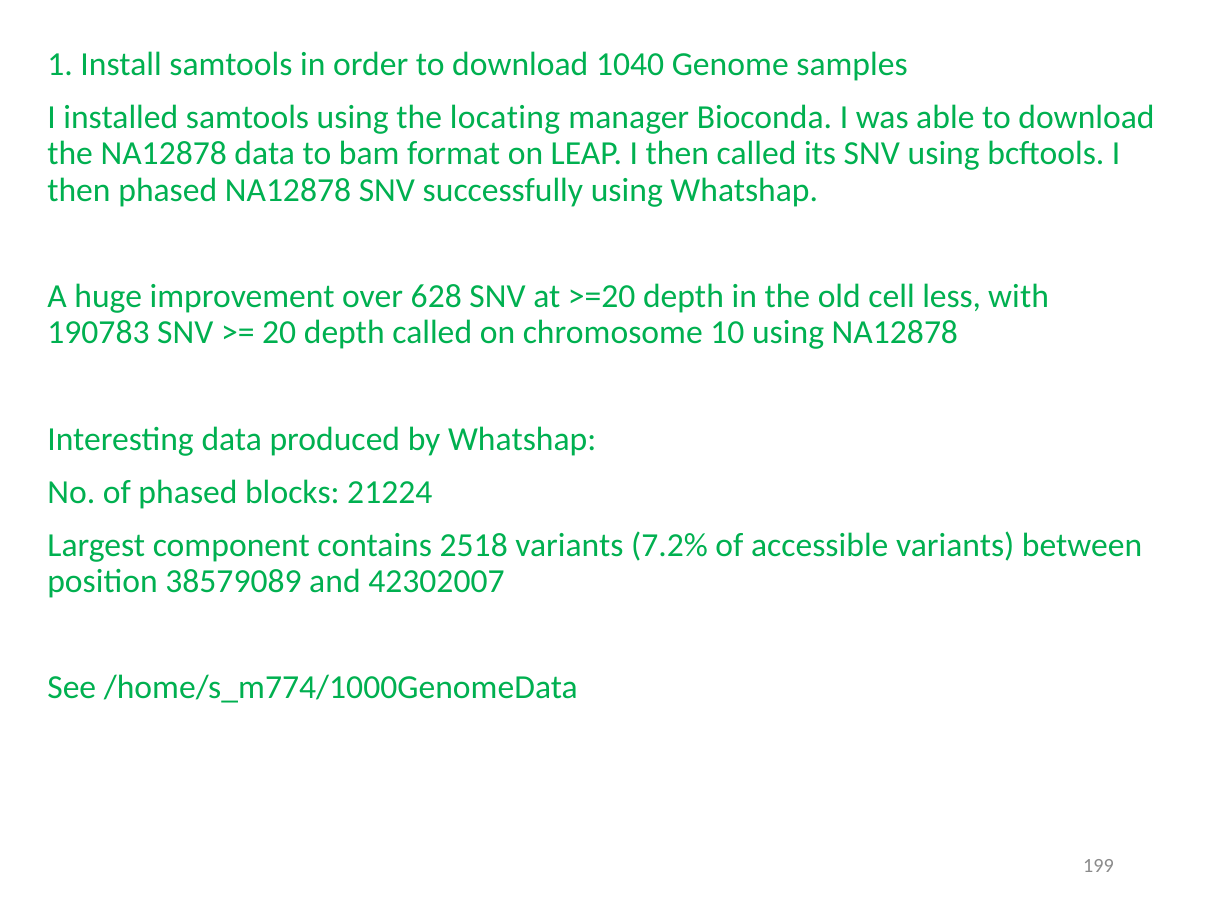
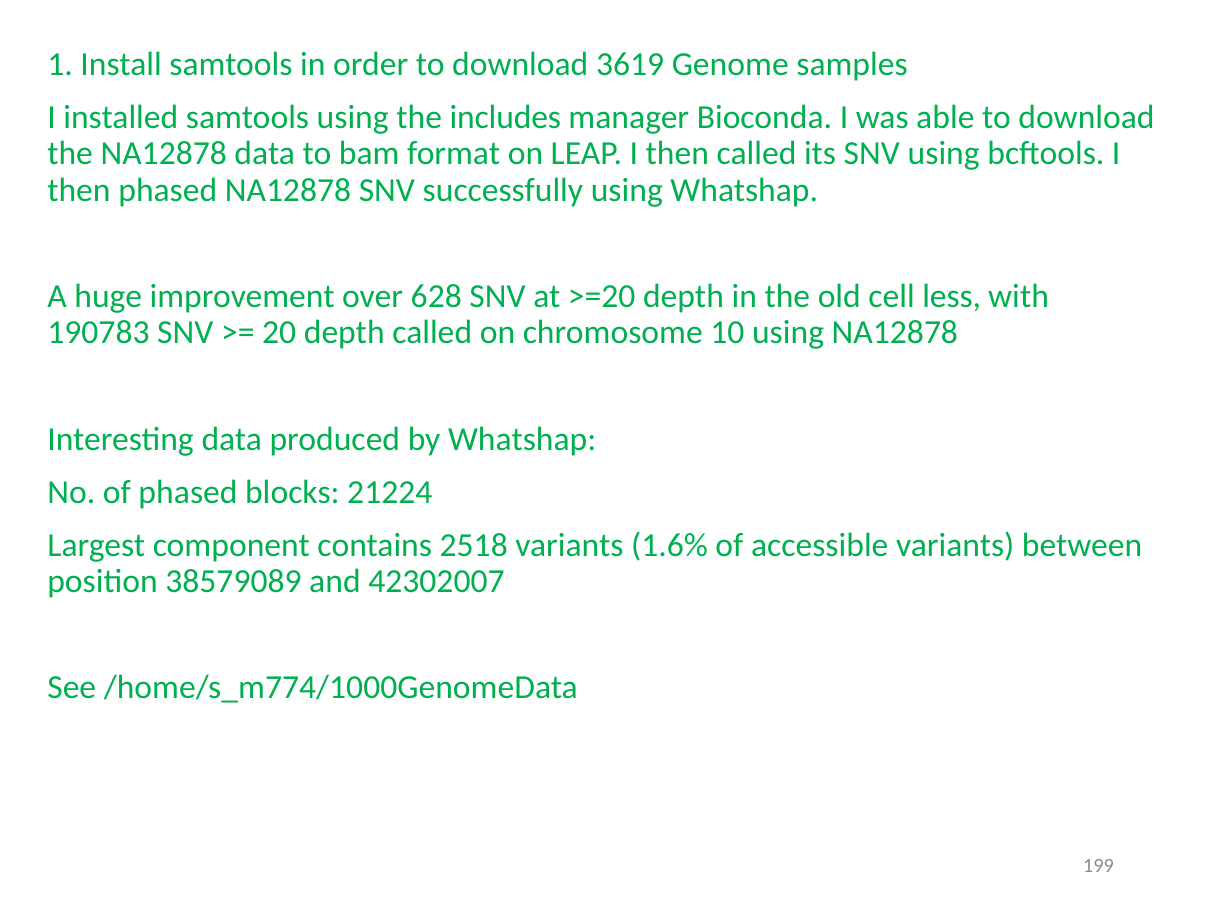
1040: 1040 -> 3619
locating: locating -> includes
7.2%: 7.2% -> 1.6%
